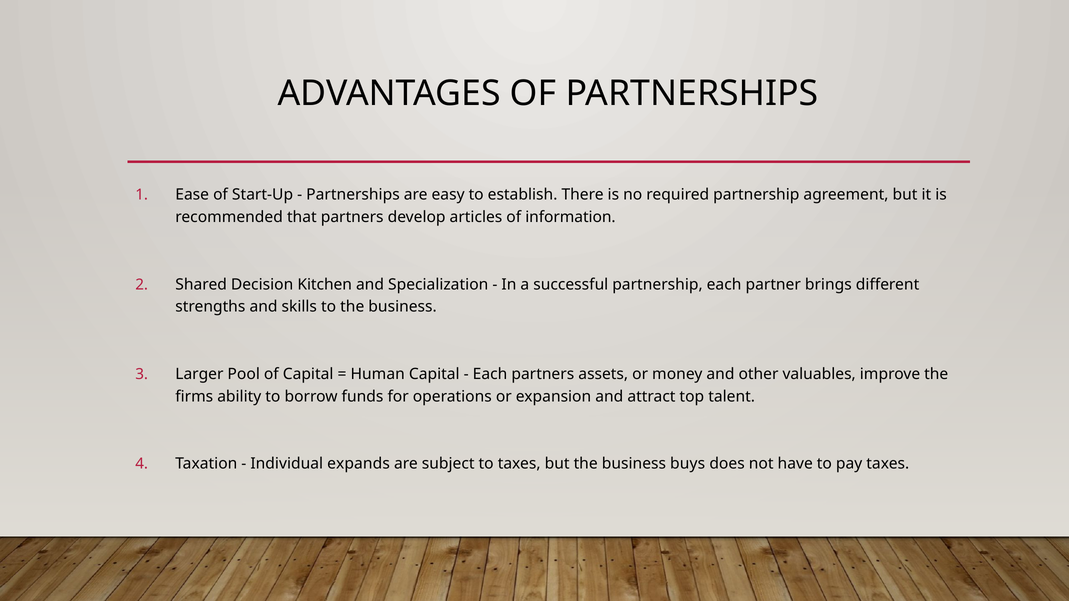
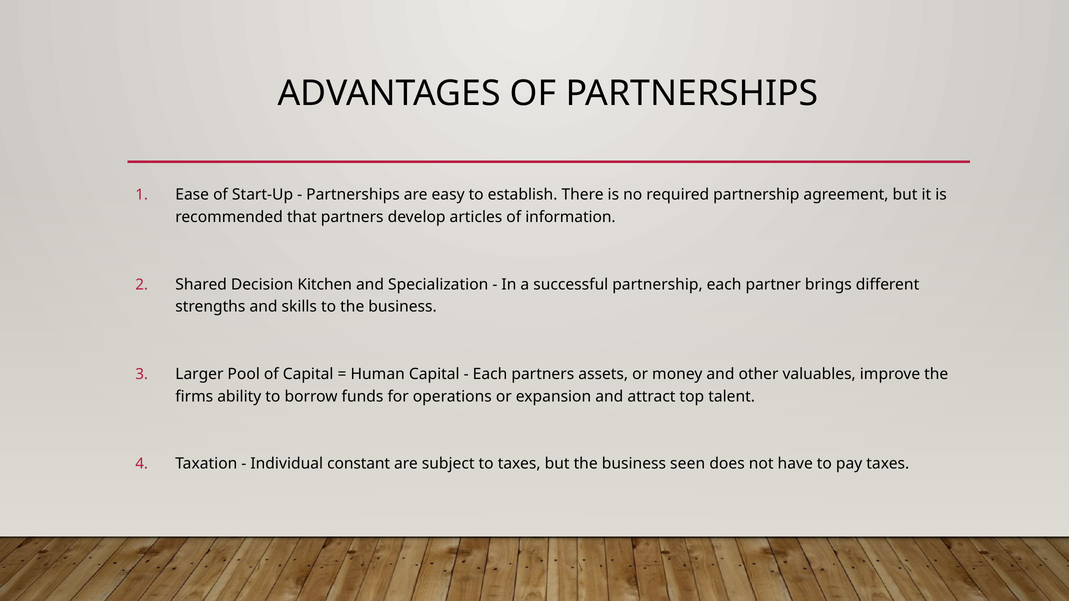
expands: expands -> constant
buys: buys -> seen
